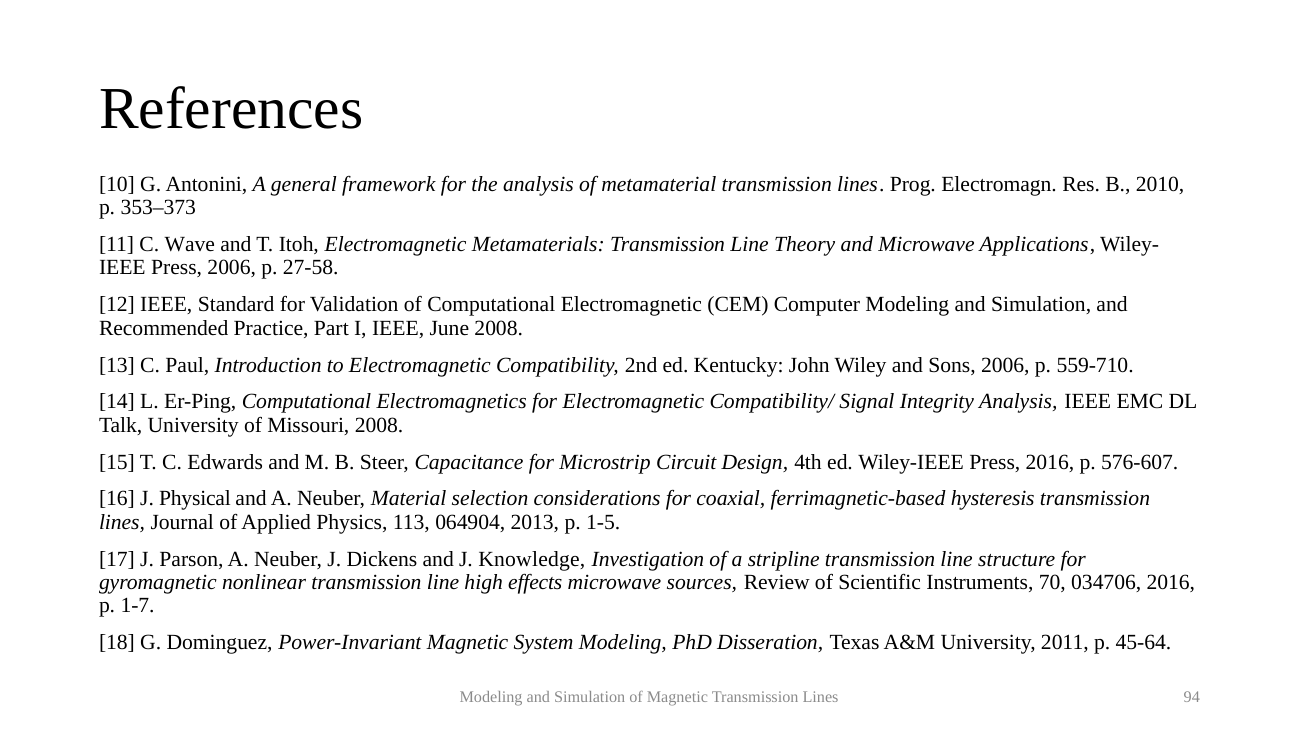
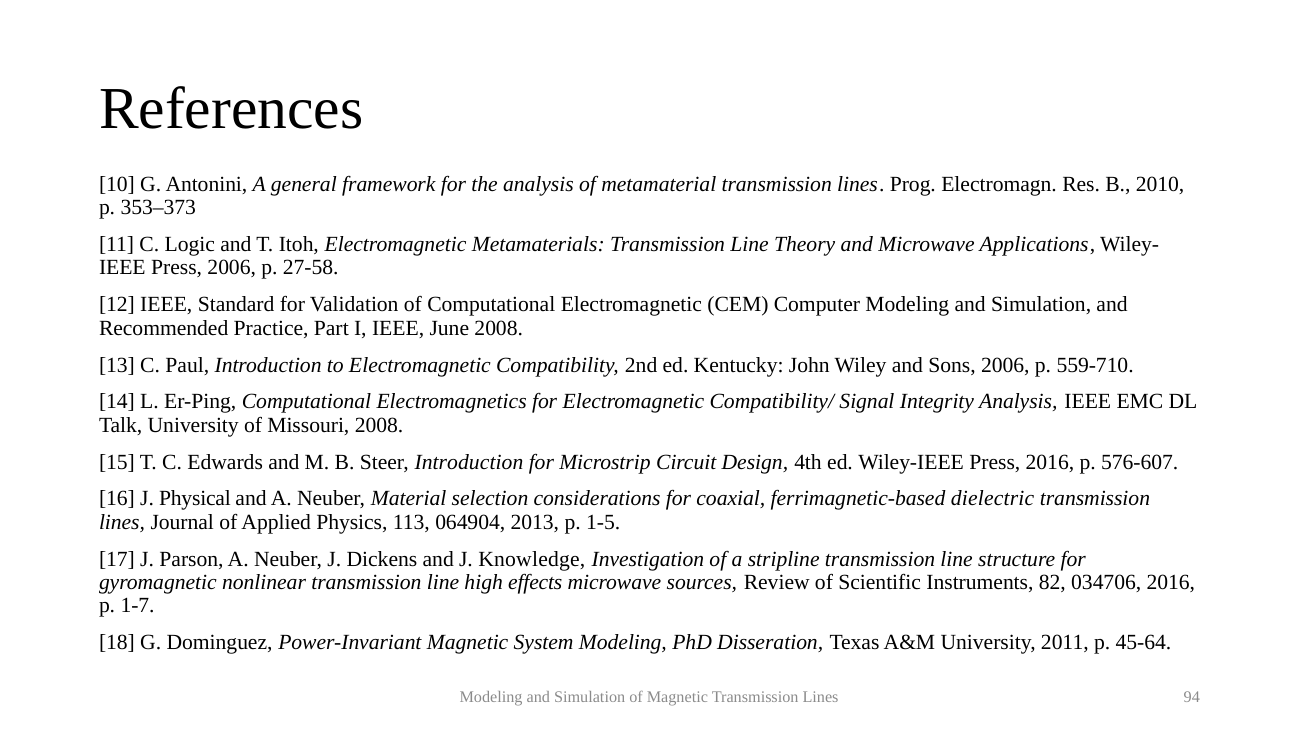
Wave: Wave -> Logic
Steer Capacitance: Capacitance -> Introduction
hysteresis: hysteresis -> dielectric
70: 70 -> 82
